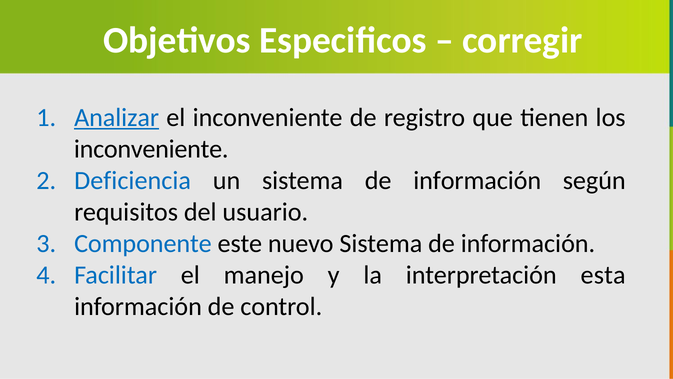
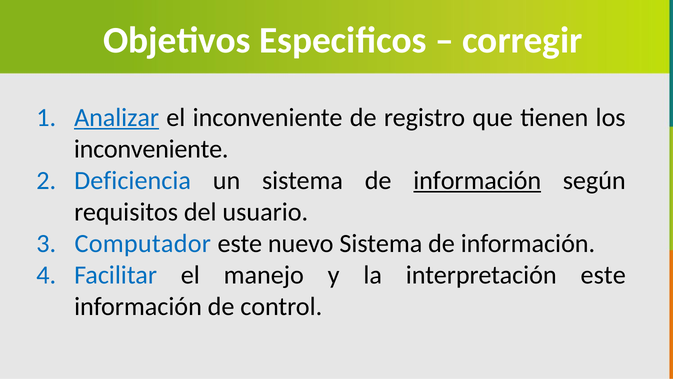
información at (477, 180) underline: none -> present
Componente: Componente -> Computador
interpretación esta: esta -> este
